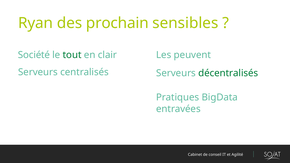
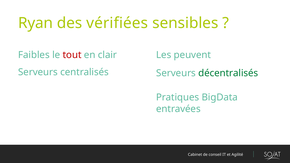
prochain: prochain -> vérifiées
Société: Société -> Faibles
tout colour: green -> red
